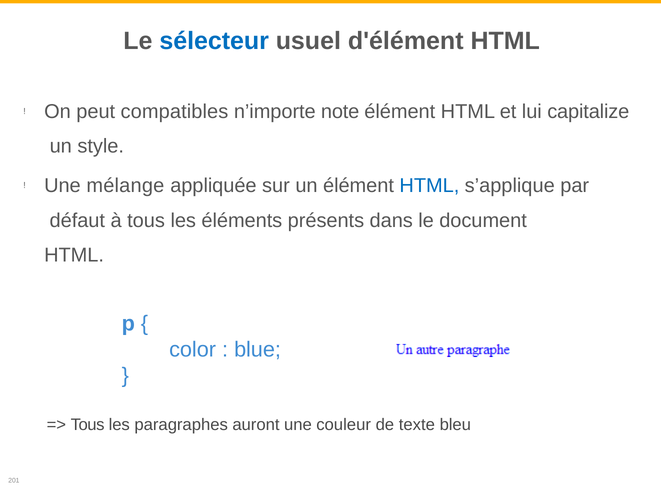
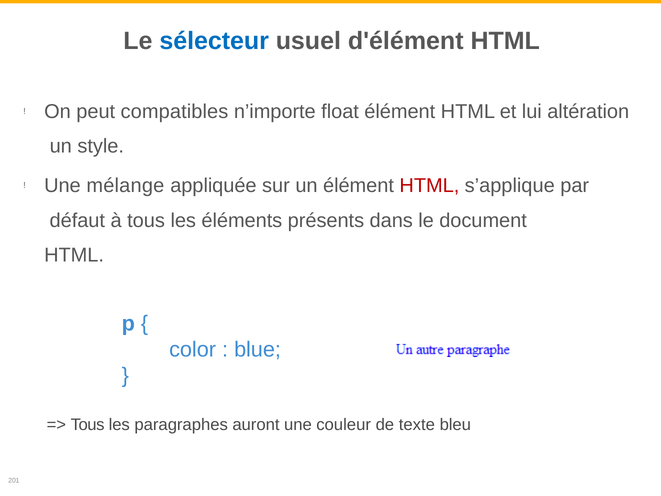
note: note -> float
capitalize: capitalize -> altération
HTML at (429, 186) colour: blue -> red
